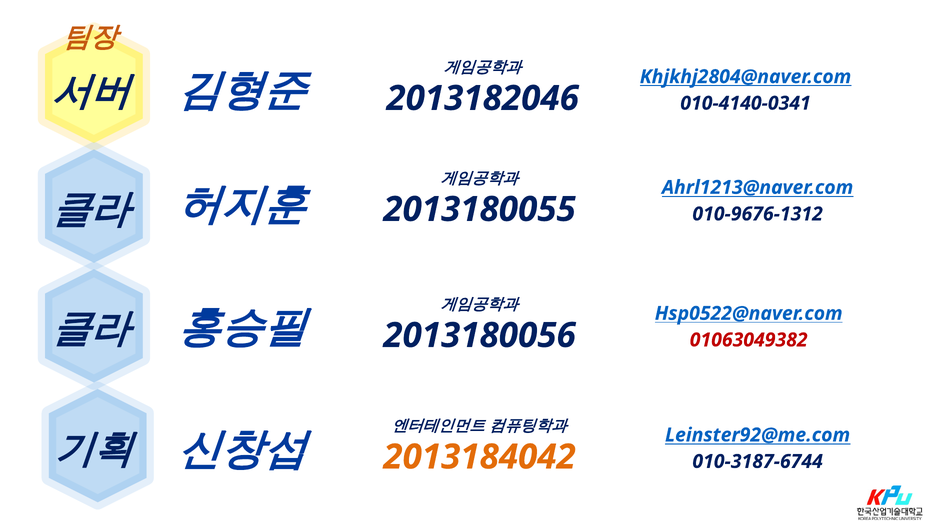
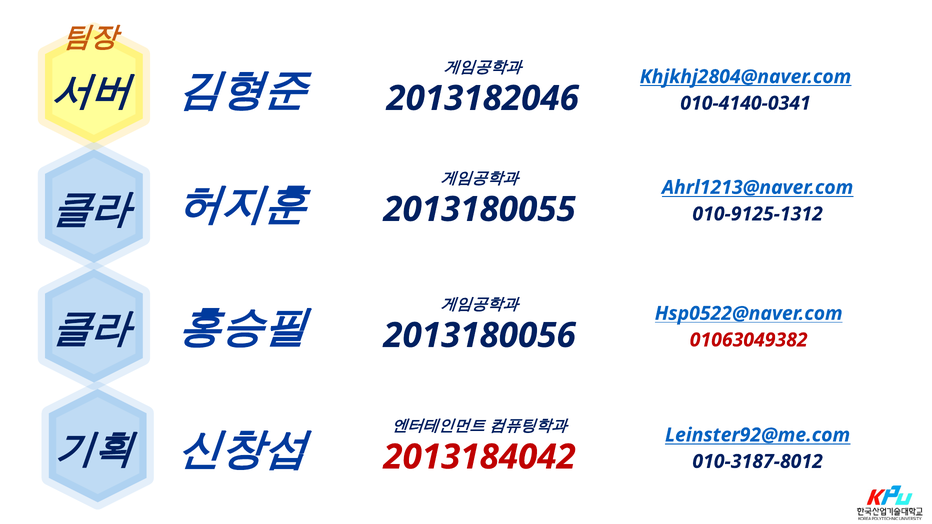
010-9676-1312: 010-9676-1312 -> 010-9125-1312
2013184042 colour: orange -> red
010-3187-6744: 010-3187-6744 -> 010-3187-8012
